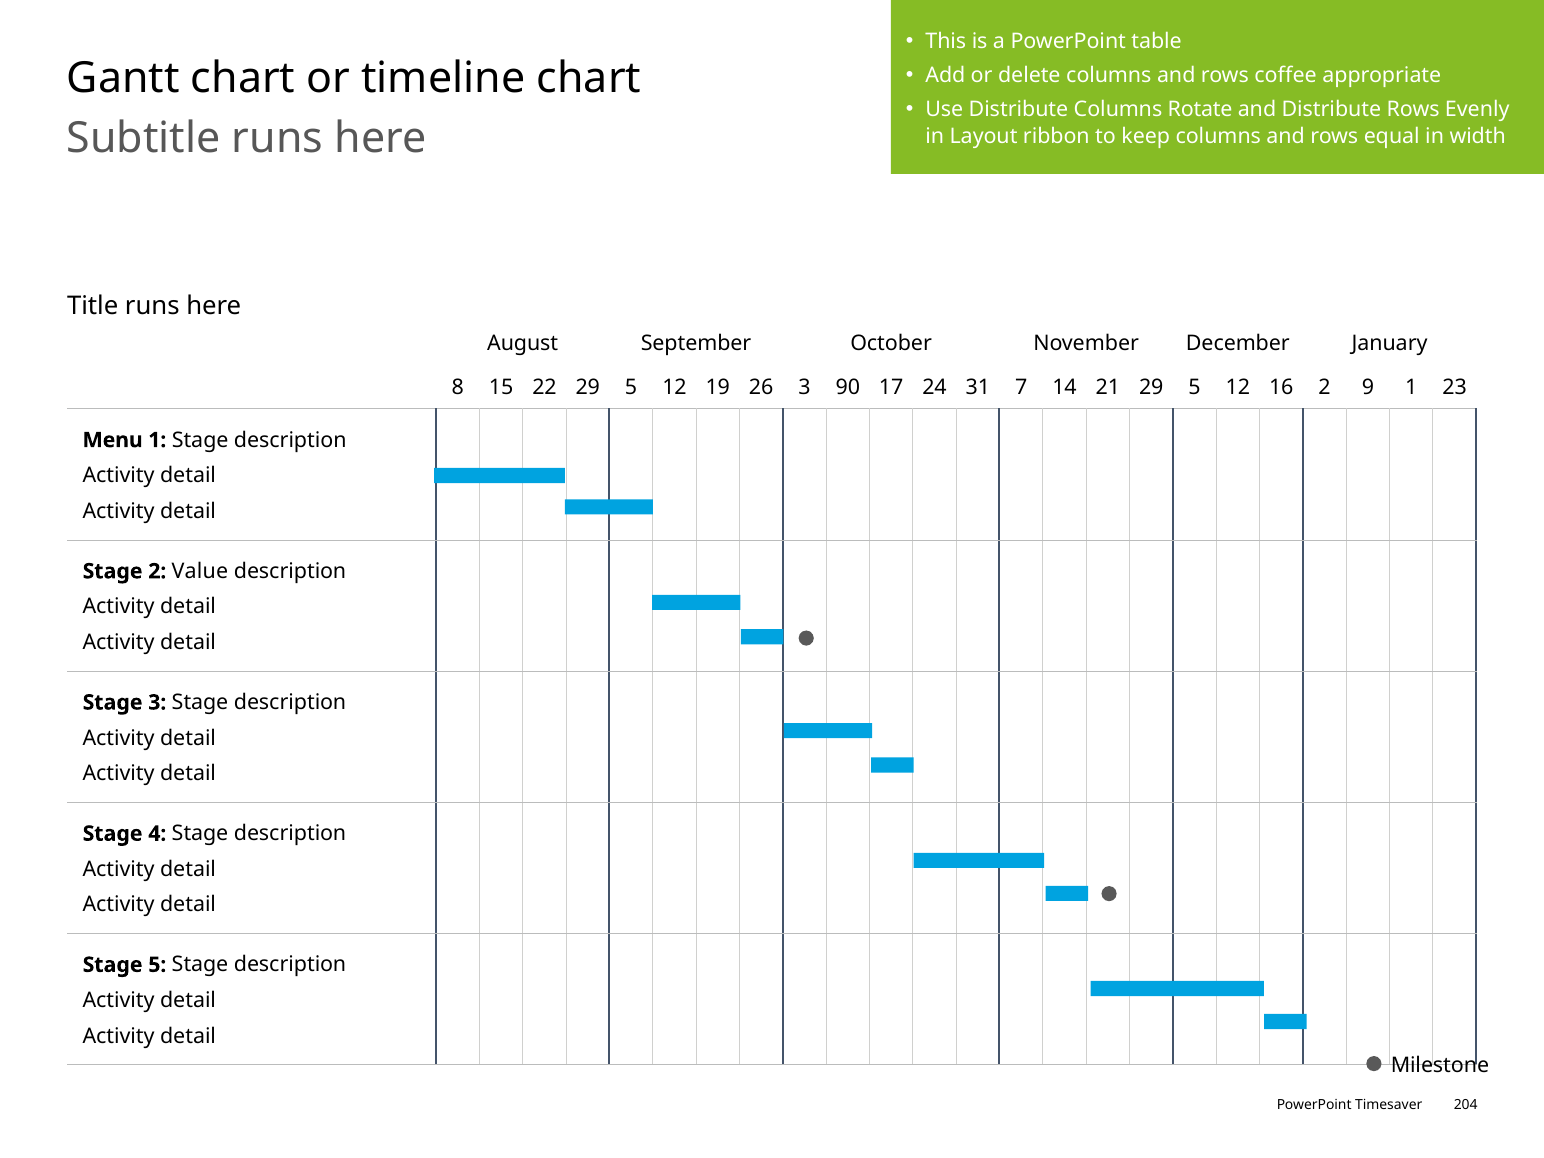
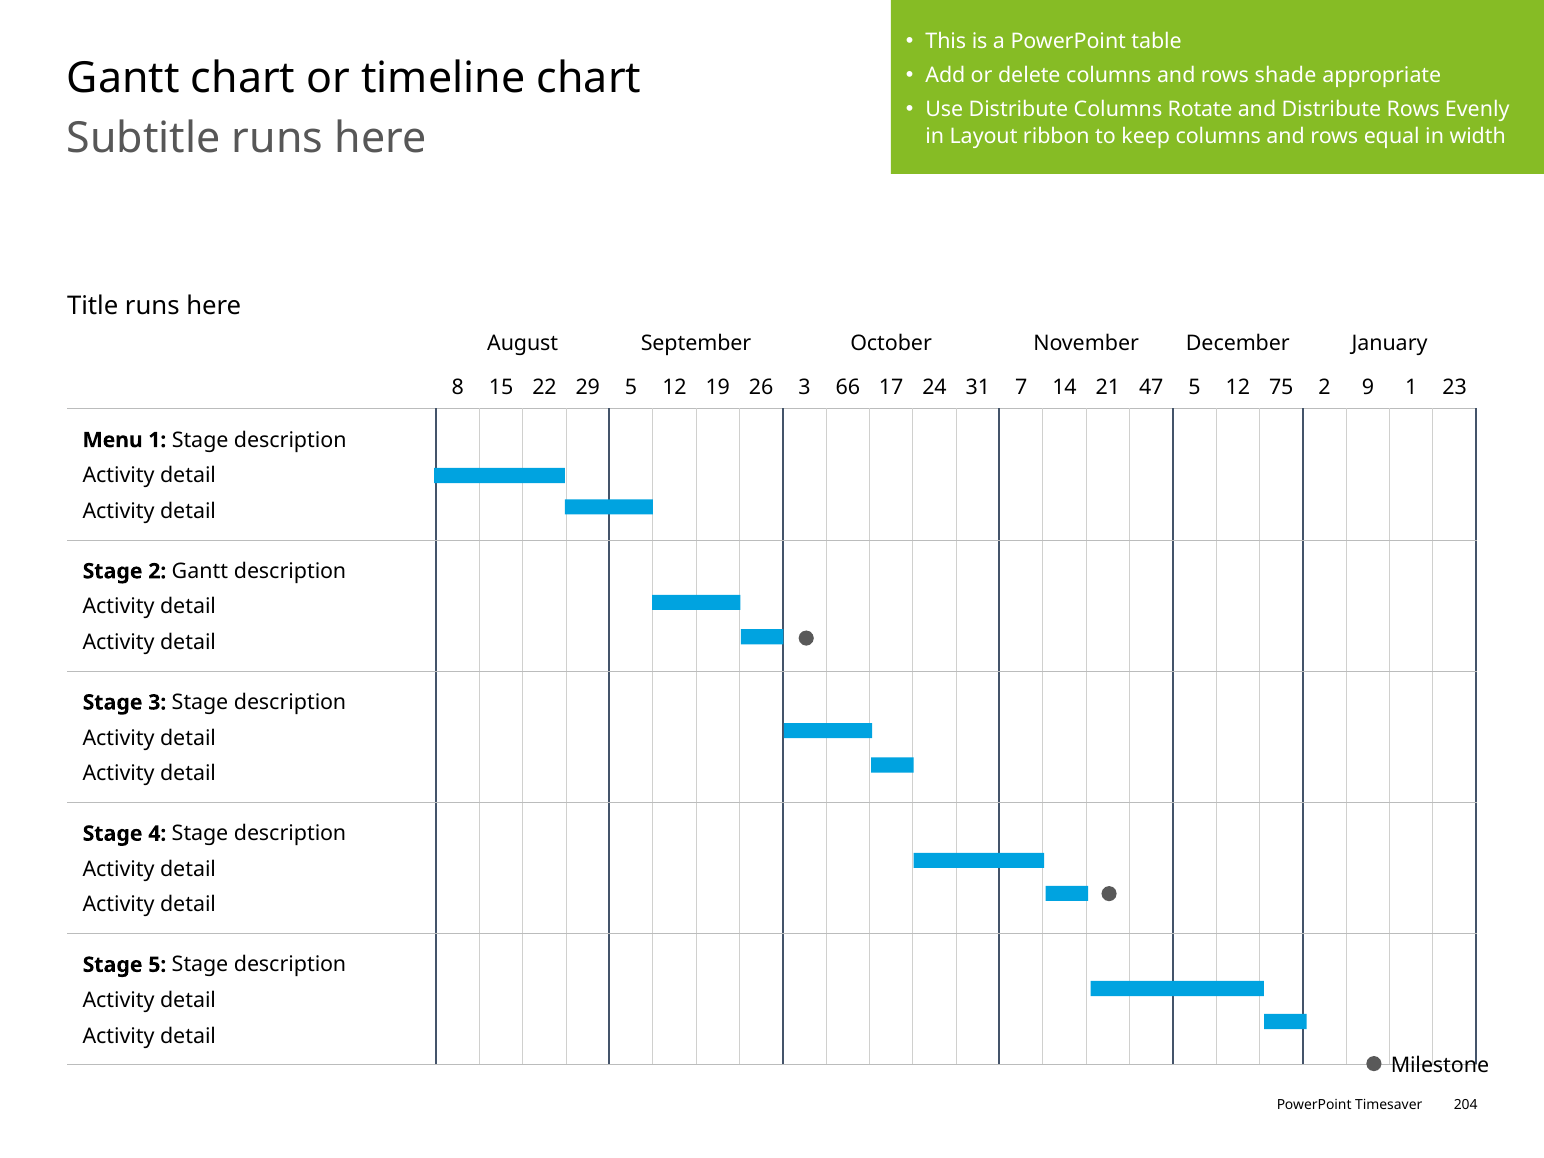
coffee: coffee -> shade
90: 90 -> 66
21 29: 29 -> 47
16: 16 -> 75
2 Value: Value -> Gantt
